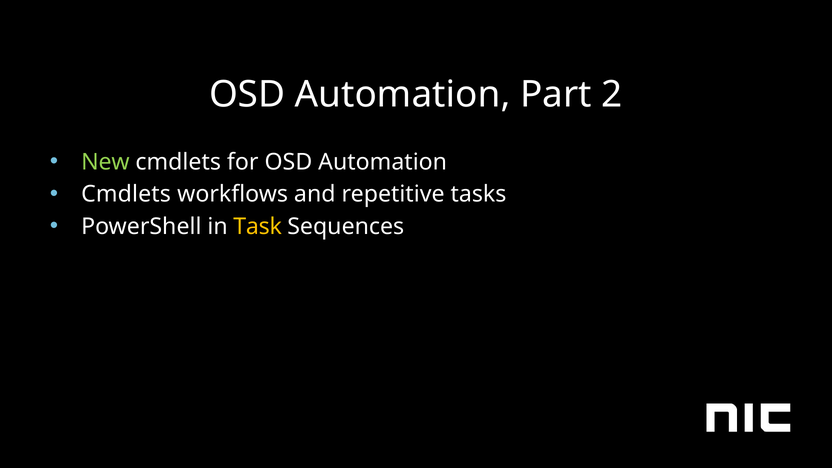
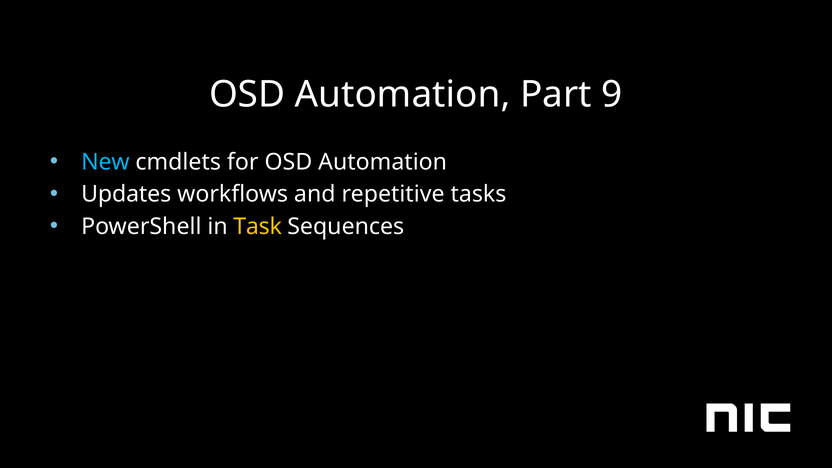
2: 2 -> 9
New colour: light green -> light blue
Cmdlets at (126, 194): Cmdlets -> Updates
